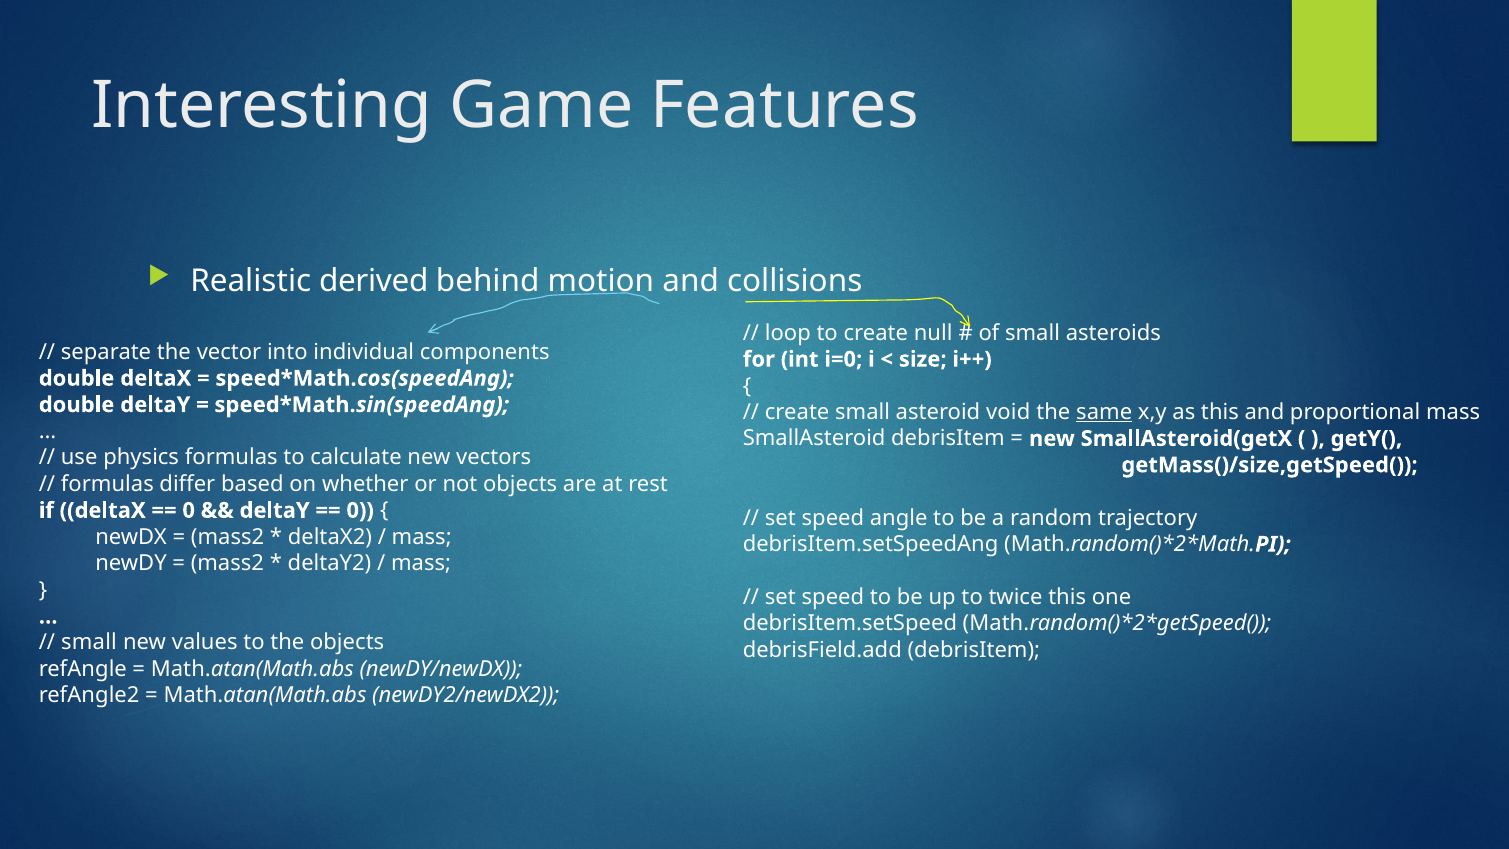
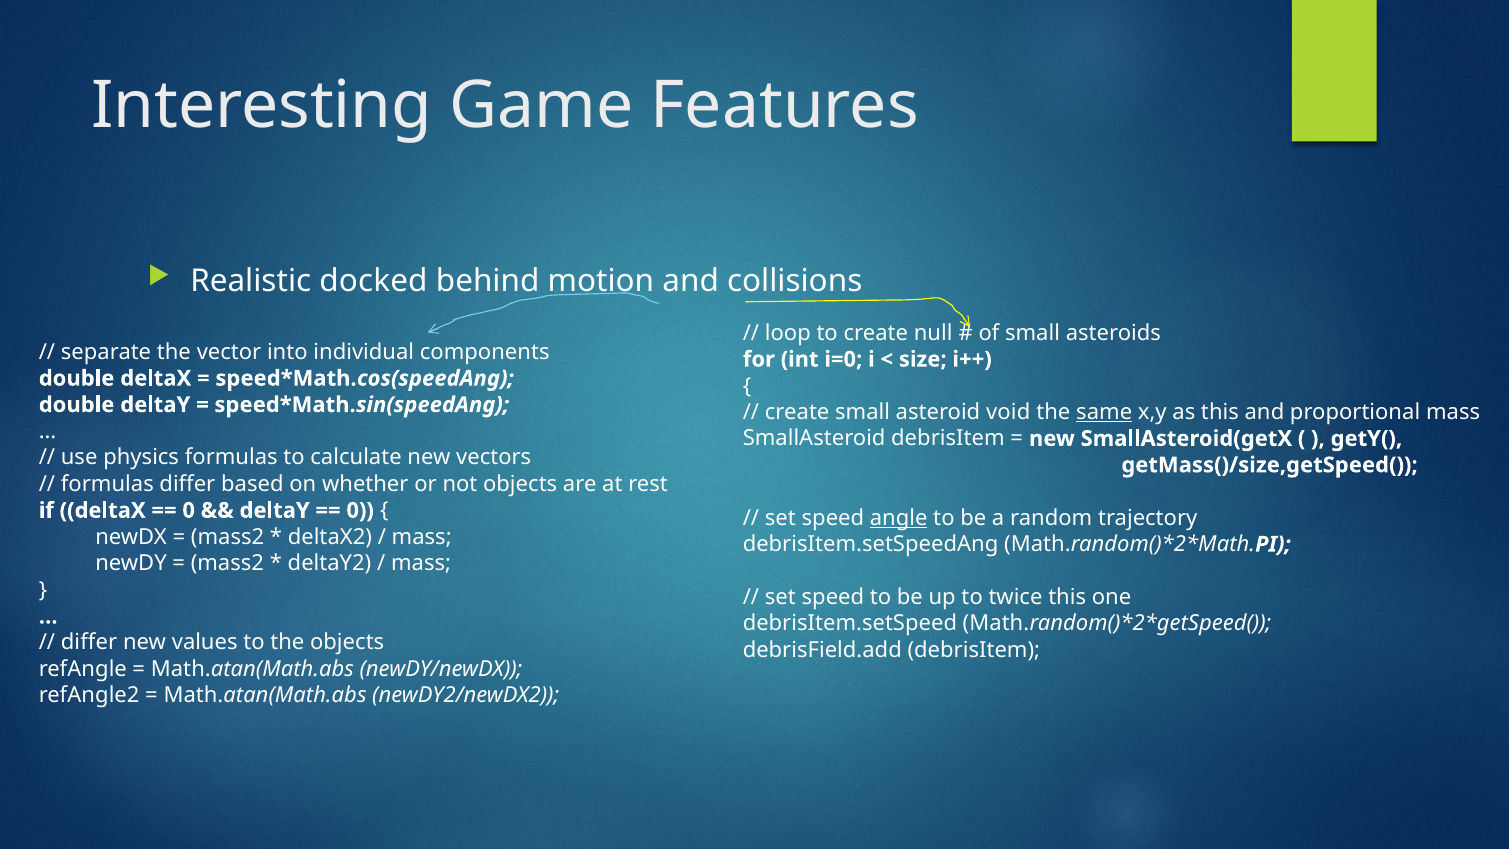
derived: derived -> docked
angle underline: none -> present
small at (89, 643): small -> differ
